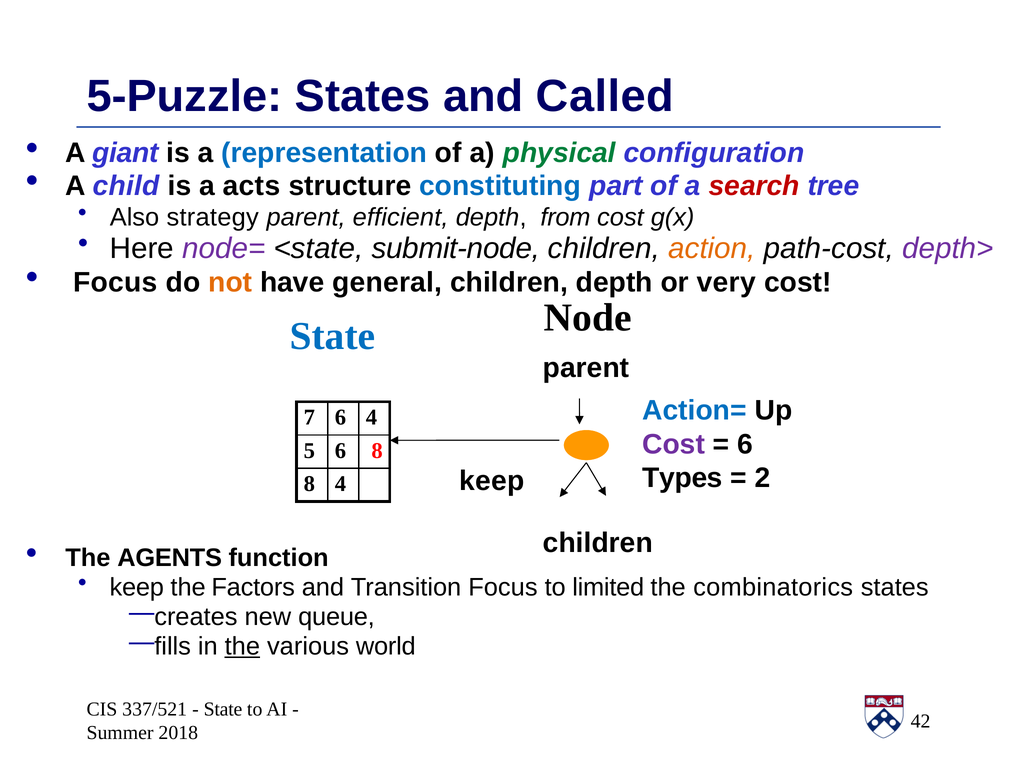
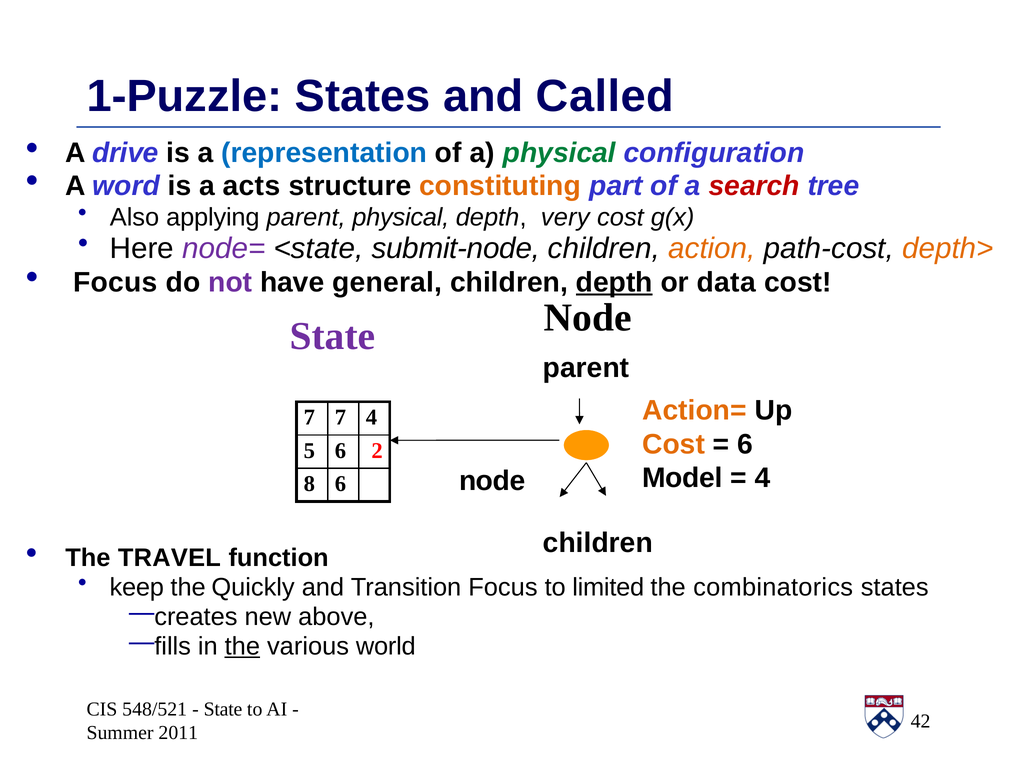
5-Puzzle: 5-Puzzle -> 1-Puzzle
giant: giant -> drive
child: child -> word
constituting colour: blue -> orange
strategy: strategy -> applying
parent efficient: efficient -> physical
from: from -> very
depth> colour: purple -> orange
not colour: orange -> purple
depth at (614, 283) underline: none -> present
very: very -> data
State at (332, 337) colour: blue -> purple
Action= colour: blue -> orange
7 6: 6 -> 7
Cost at (674, 445) colour: purple -> orange
6 8: 8 -> 2
Types: Types -> Model
2 at (762, 479): 2 -> 4
keep at (492, 482): keep -> node
8 4: 4 -> 6
AGENTS: AGENTS -> TRAVEL
Factors: Factors -> Quickly
queue: queue -> above
337/521: 337/521 -> 548/521
2018: 2018 -> 2011
